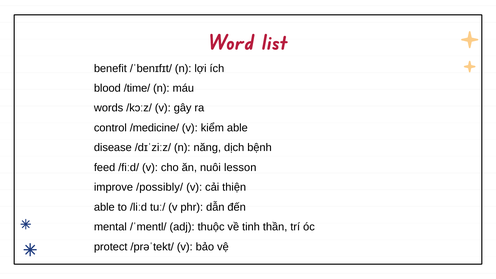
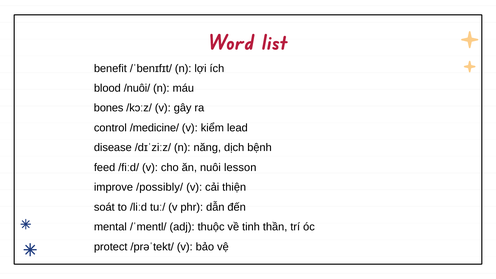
/time/: /time/ -> /nuôi/
words: words -> bones
kiểm able: able -> lead
able at (104, 207): able -> soát
